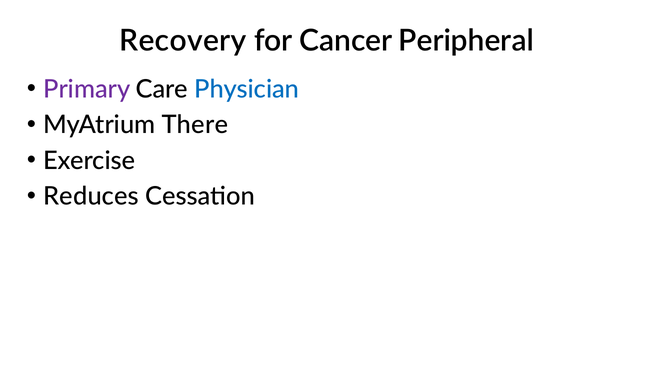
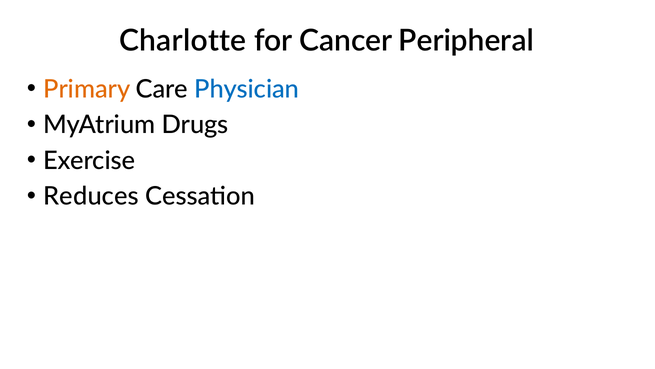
Recovery: Recovery -> Charlotte
Primary colour: purple -> orange
There: There -> Drugs
